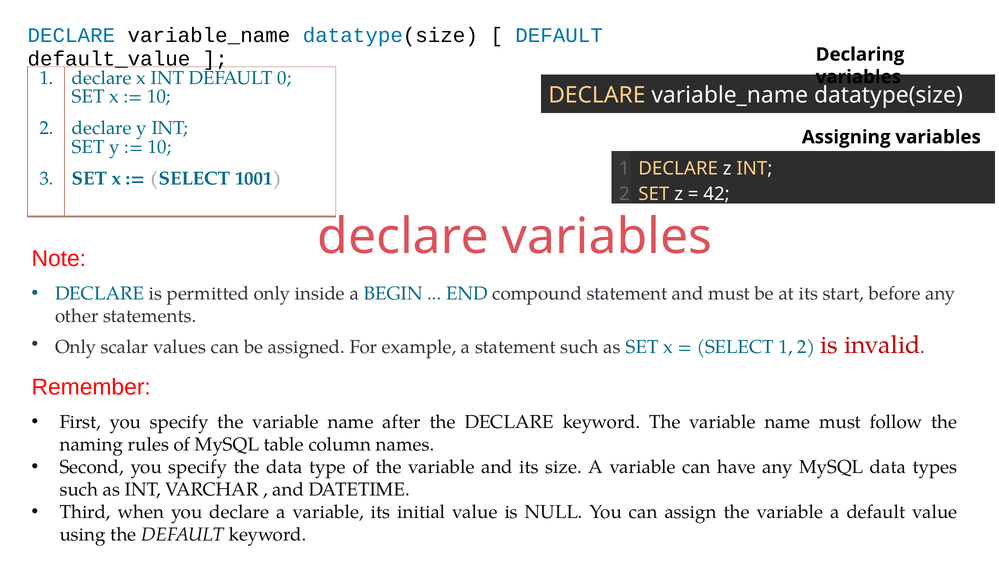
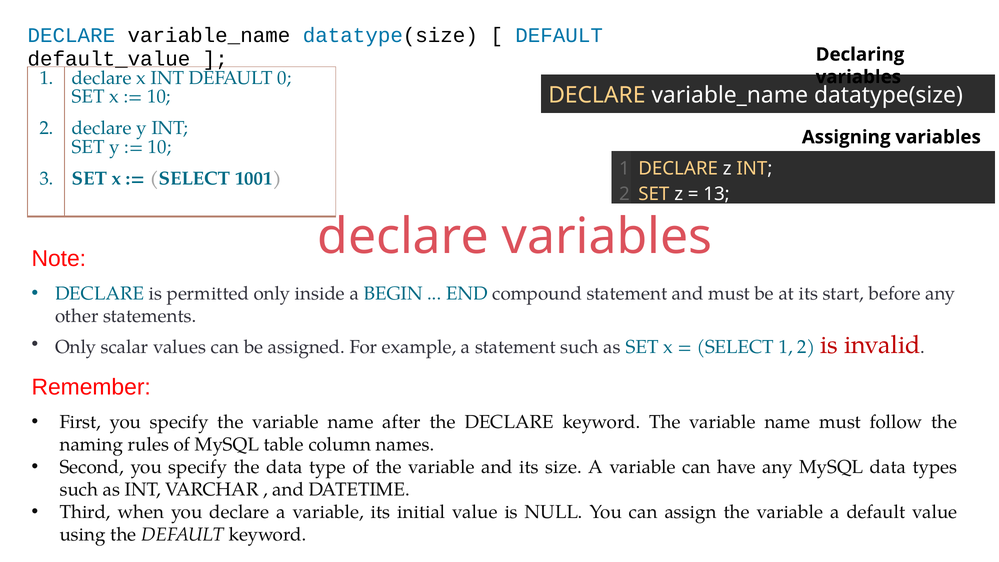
42: 42 -> 13
